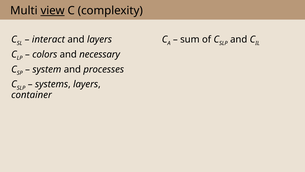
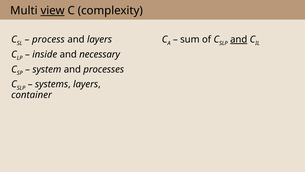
interact: interact -> process
and at (239, 39) underline: none -> present
colors: colors -> inside
